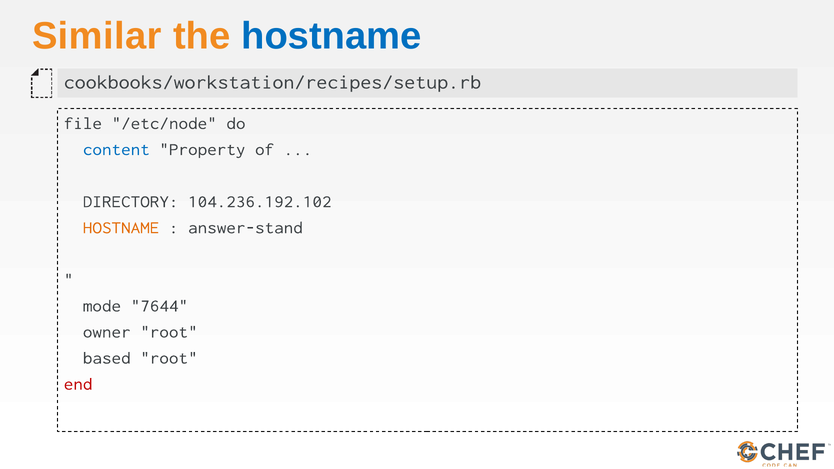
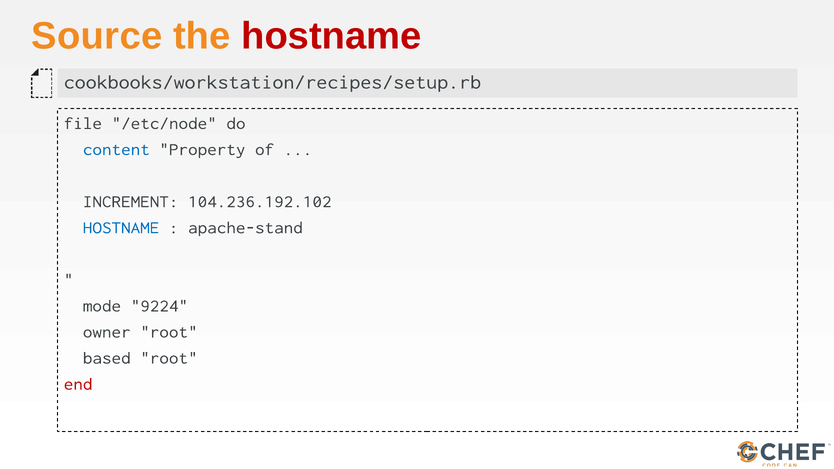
Similar: Similar -> Source
hostname at (331, 36) colour: blue -> red
DIRECTORY: DIRECTORY -> INCREMENT
HOSTNAME at (121, 228) colour: orange -> blue
answer-stand: answer-stand -> apache-stand
7644: 7644 -> 9224
